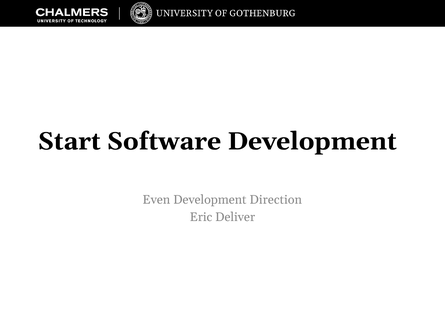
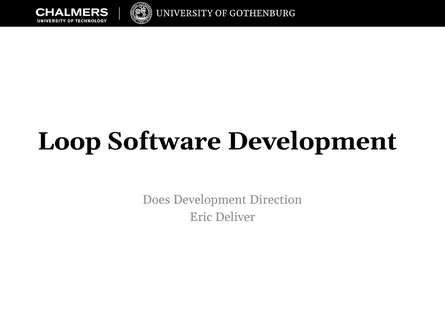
Start: Start -> Loop
Even: Even -> Does
